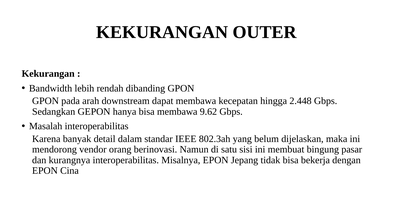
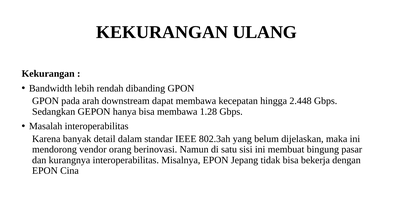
OUTER: OUTER -> ULANG
9.62: 9.62 -> 1.28
